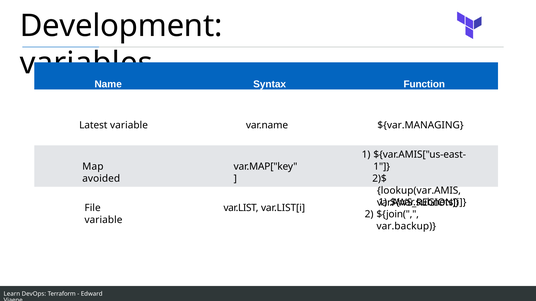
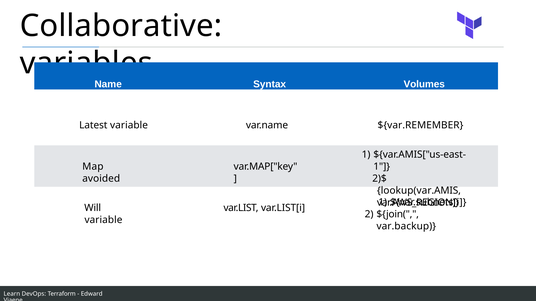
Development: Development -> Collaborative
Function: Function -> Volumes
${var.MANAGING: ${var.MANAGING -> ${var.REMEMBER
File: File -> Will
